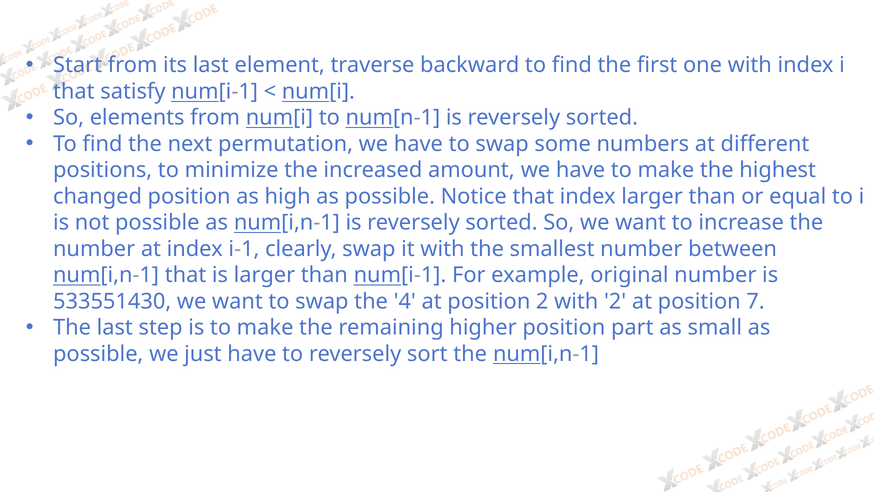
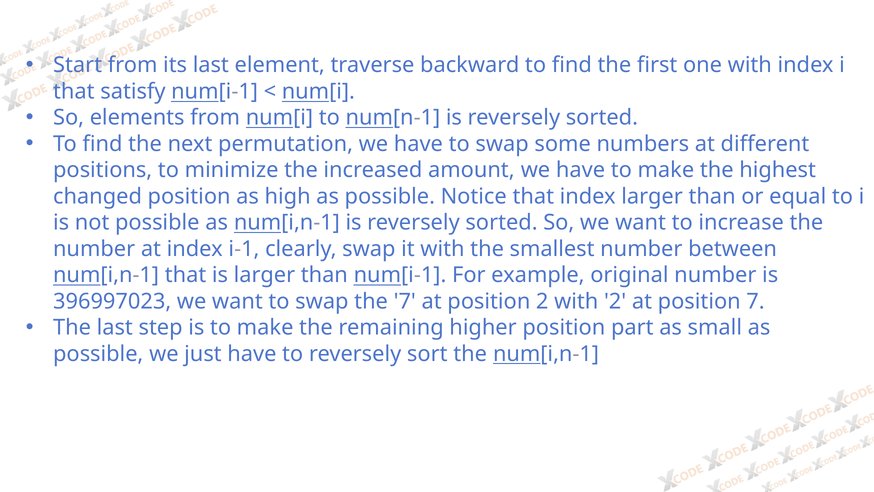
533551430: 533551430 -> 396997023
the 4: 4 -> 7
